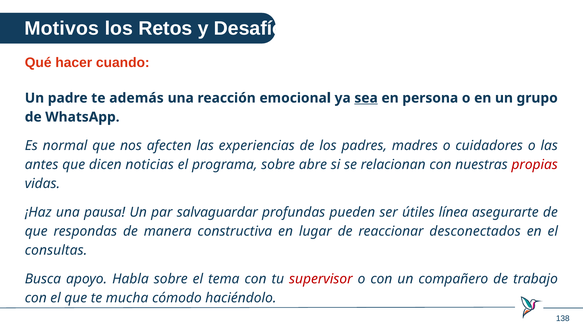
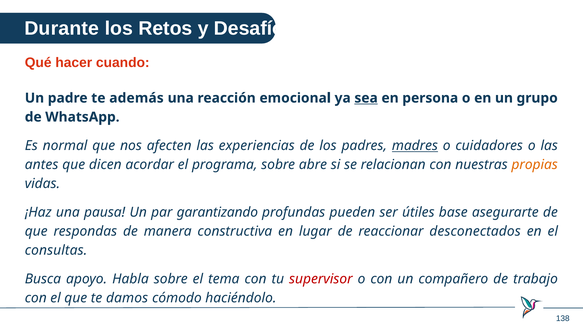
Motivos: Motivos -> Durante
madres underline: none -> present
noticias: noticias -> acordar
propias colour: red -> orange
salvaguardar: salvaguardar -> garantizando
línea: línea -> base
mucha: mucha -> damos
